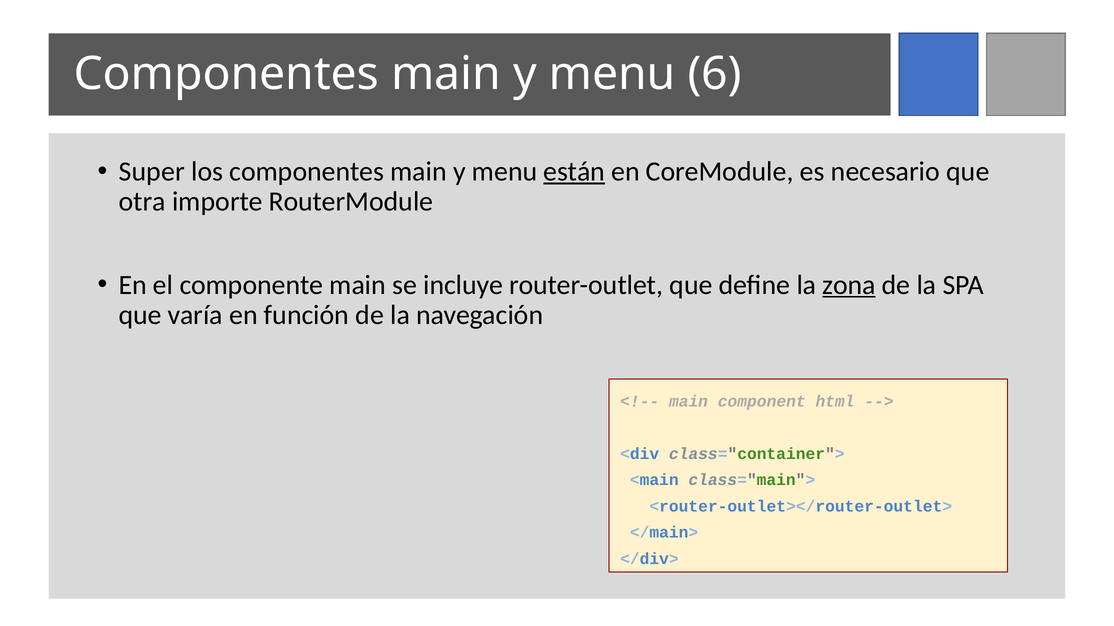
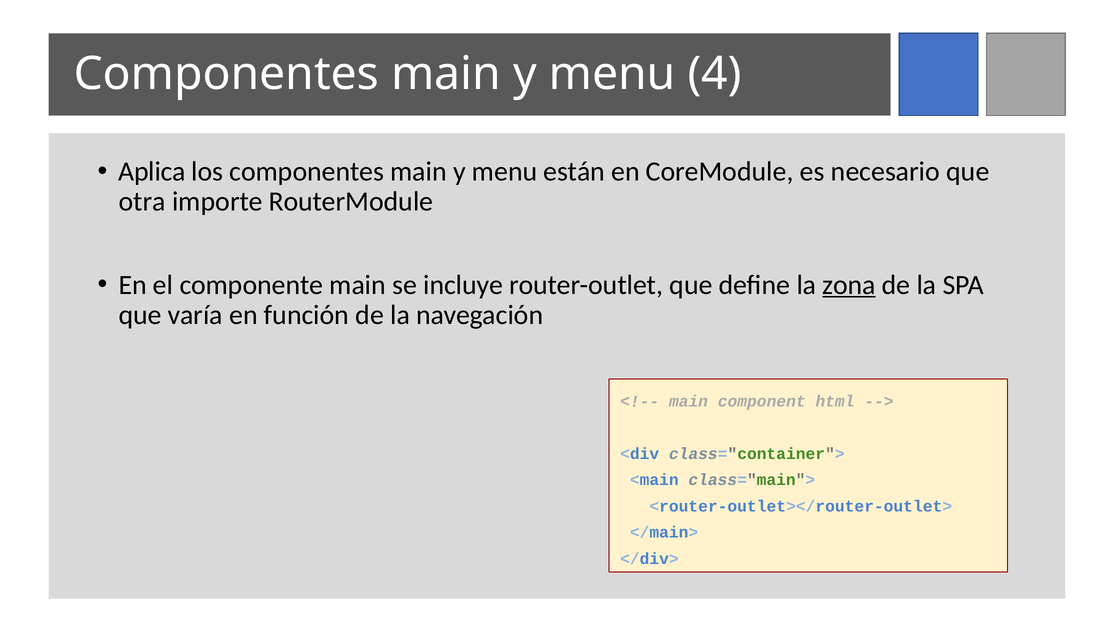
6: 6 -> 4
Super: Super -> Aplica
están underline: present -> none
